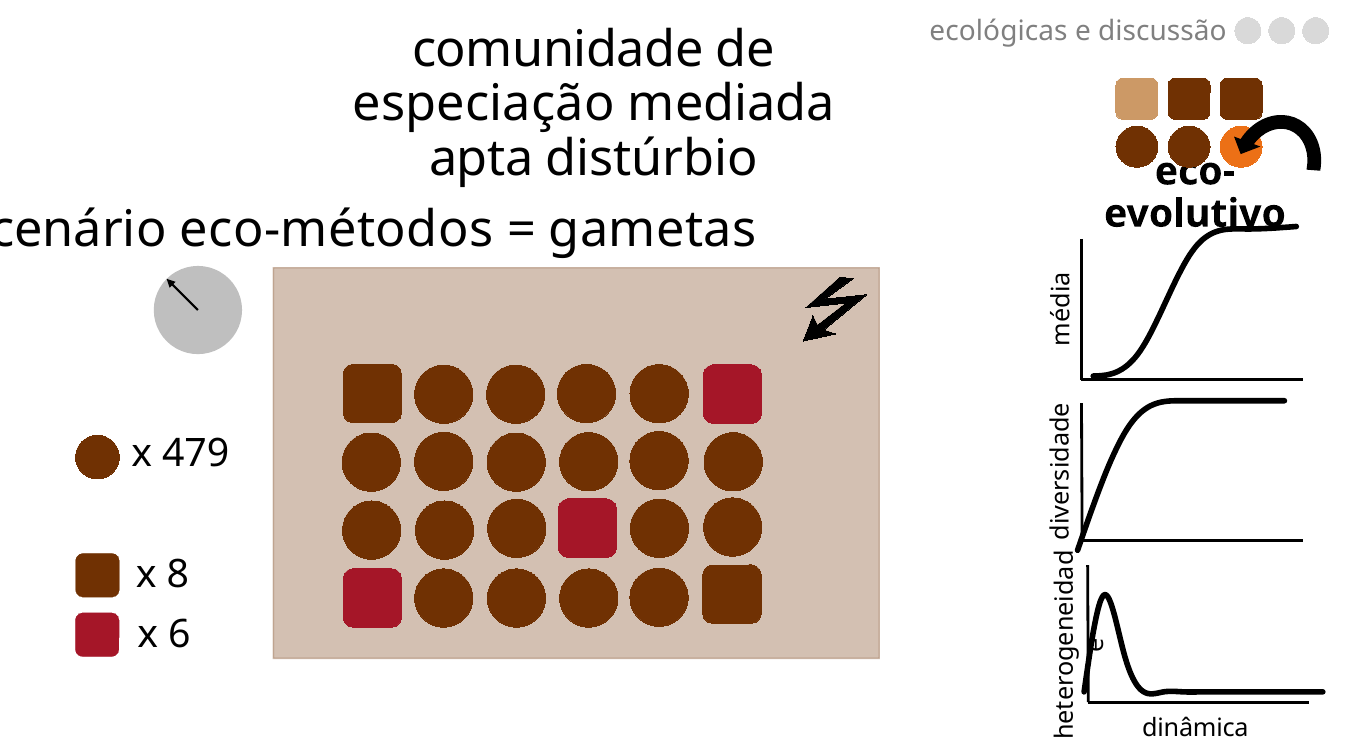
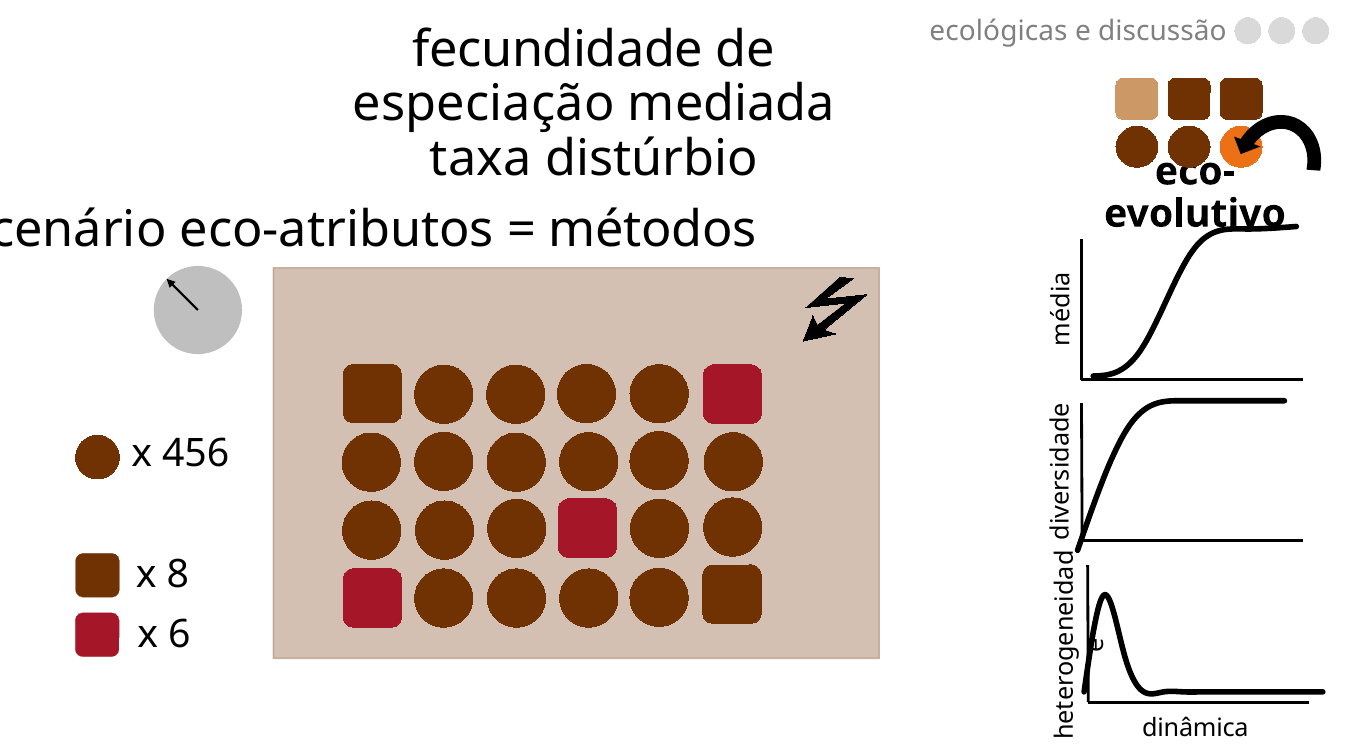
comunidade: comunidade -> fecundidade
apta: apta -> taxa
eco-métodos: eco-métodos -> eco-atributos
gametas: gametas -> métodos
479: 479 -> 456
